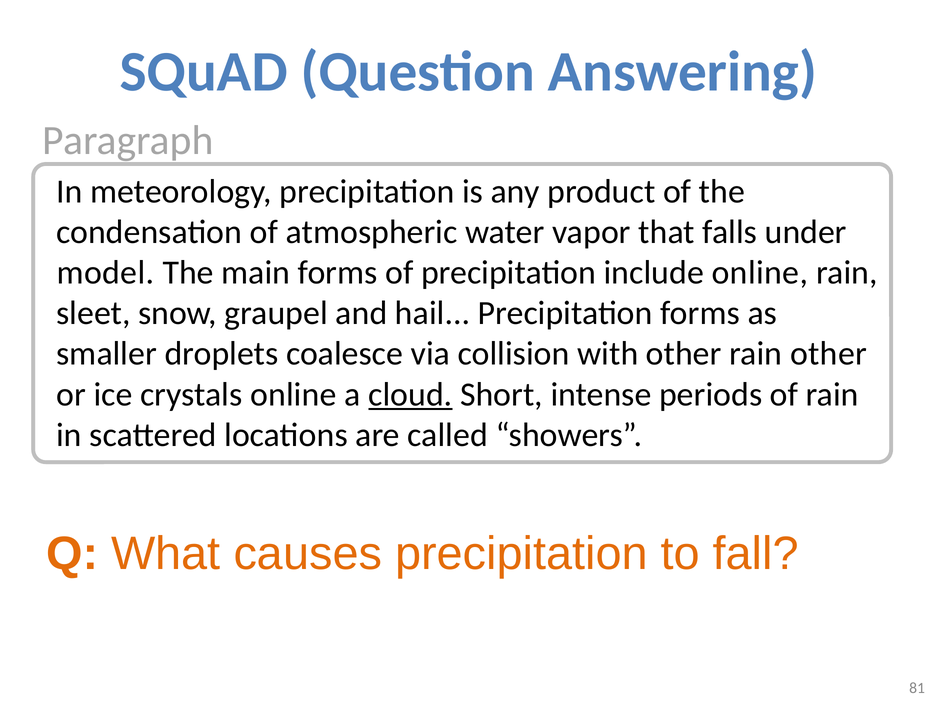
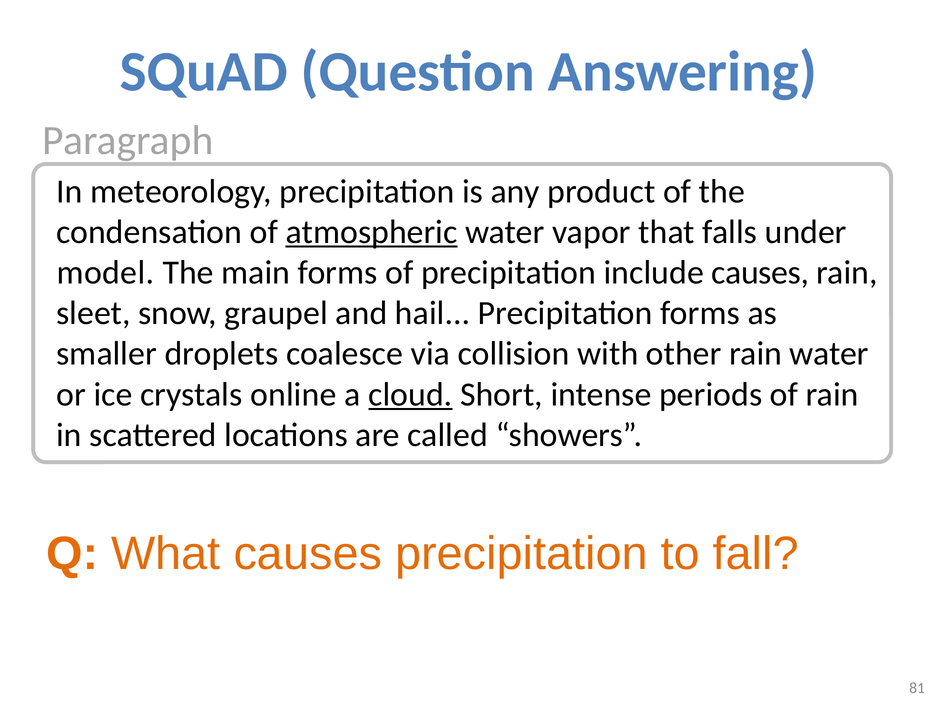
atmospheric underline: none -> present
include online: online -> causes
rain other: other -> water
